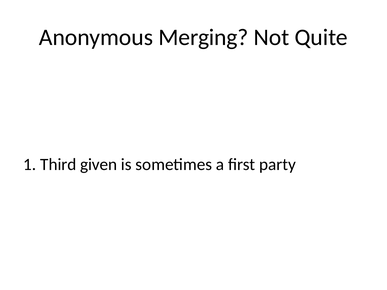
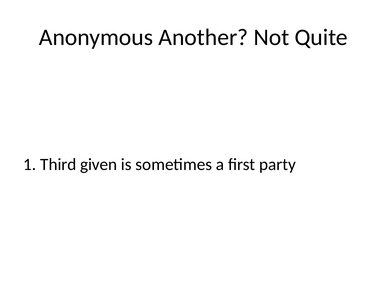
Merging: Merging -> Another
